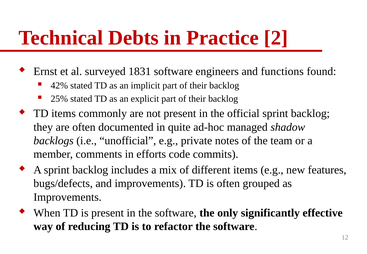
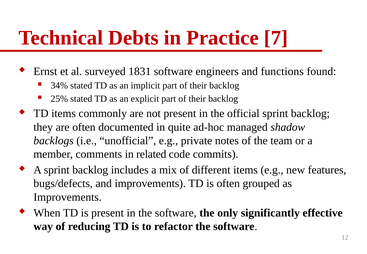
2: 2 -> 7
42%: 42% -> 34%
efforts: efforts -> related
